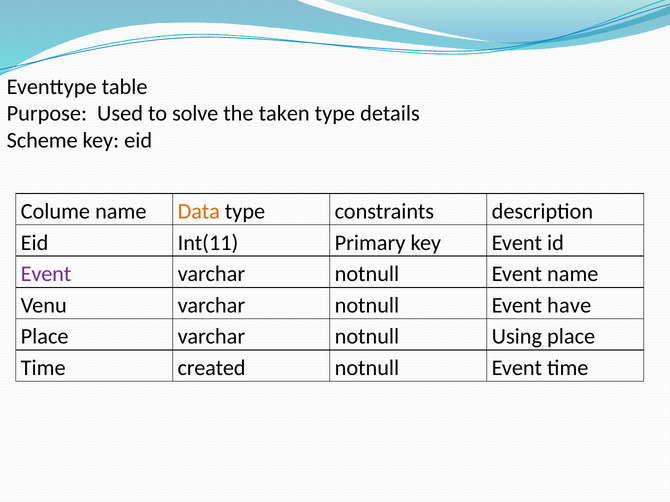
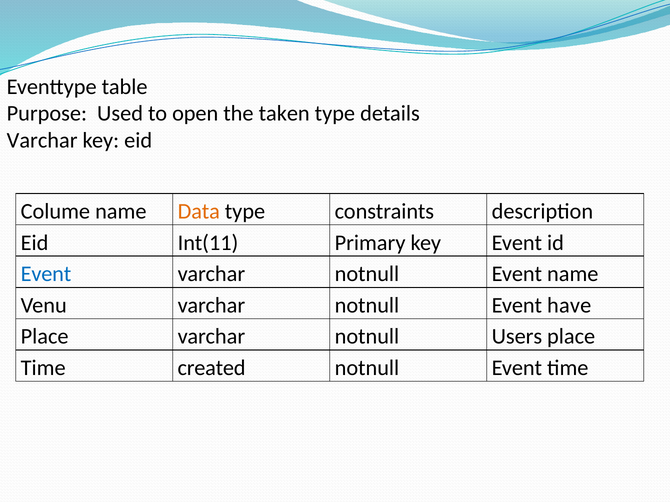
solve: solve -> open
Scheme at (42, 141): Scheme -> Varchar
Event at (46, 274) colour: purple -> blue
Using: Using -> Users
